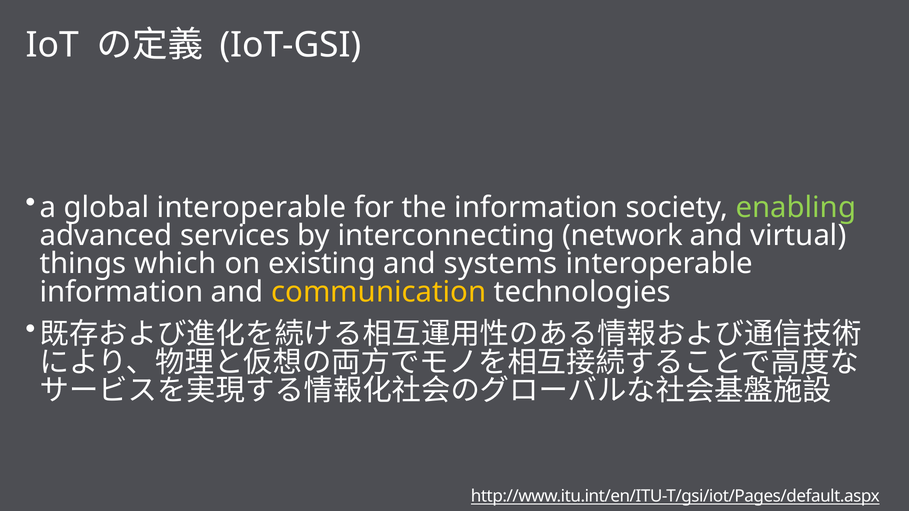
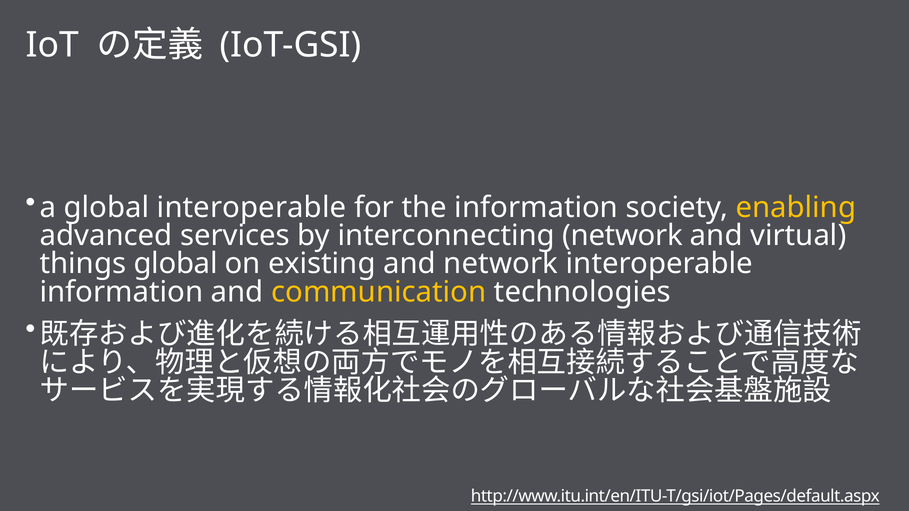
enabling colour: light green -> yellow
things which: which -> global
and systems: systems -> network
